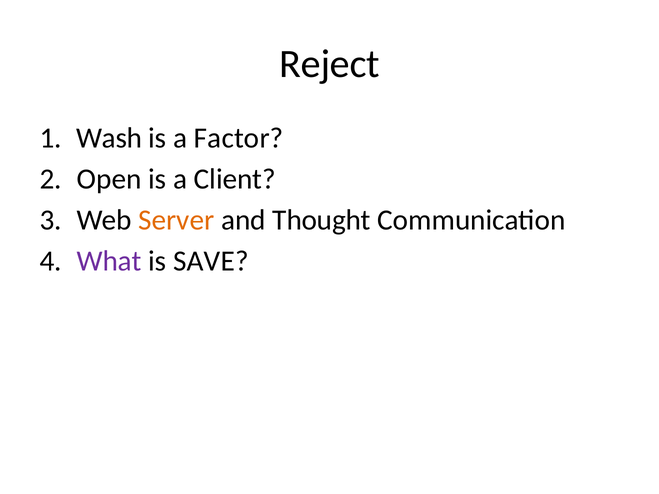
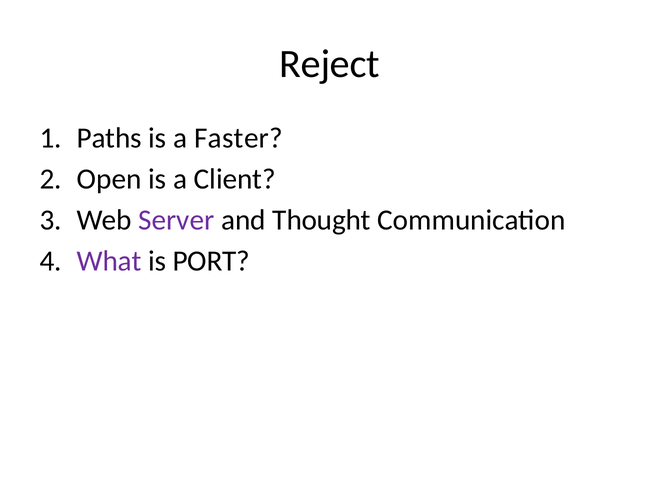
Wash: Wash -> Paths
Factor: Factor -> Faster
Server colour: orange -> purple
SAVE: SAVE -> PORT
